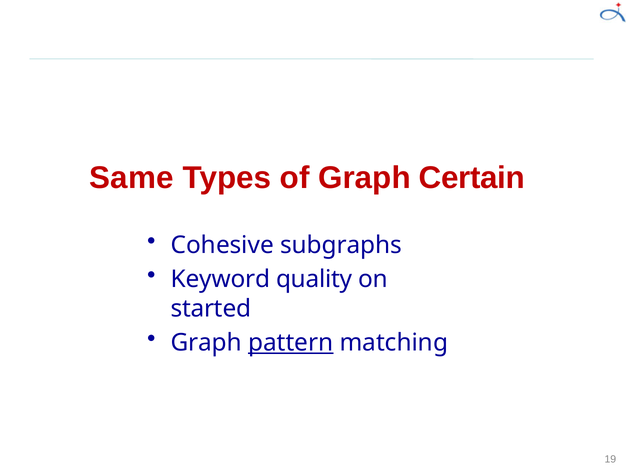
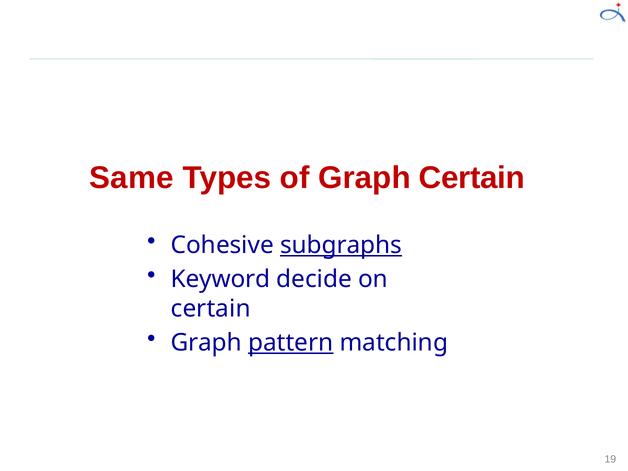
subgraphs underline: none -> present
quality: quality -> decide
started at (211, 309): started -> certain
